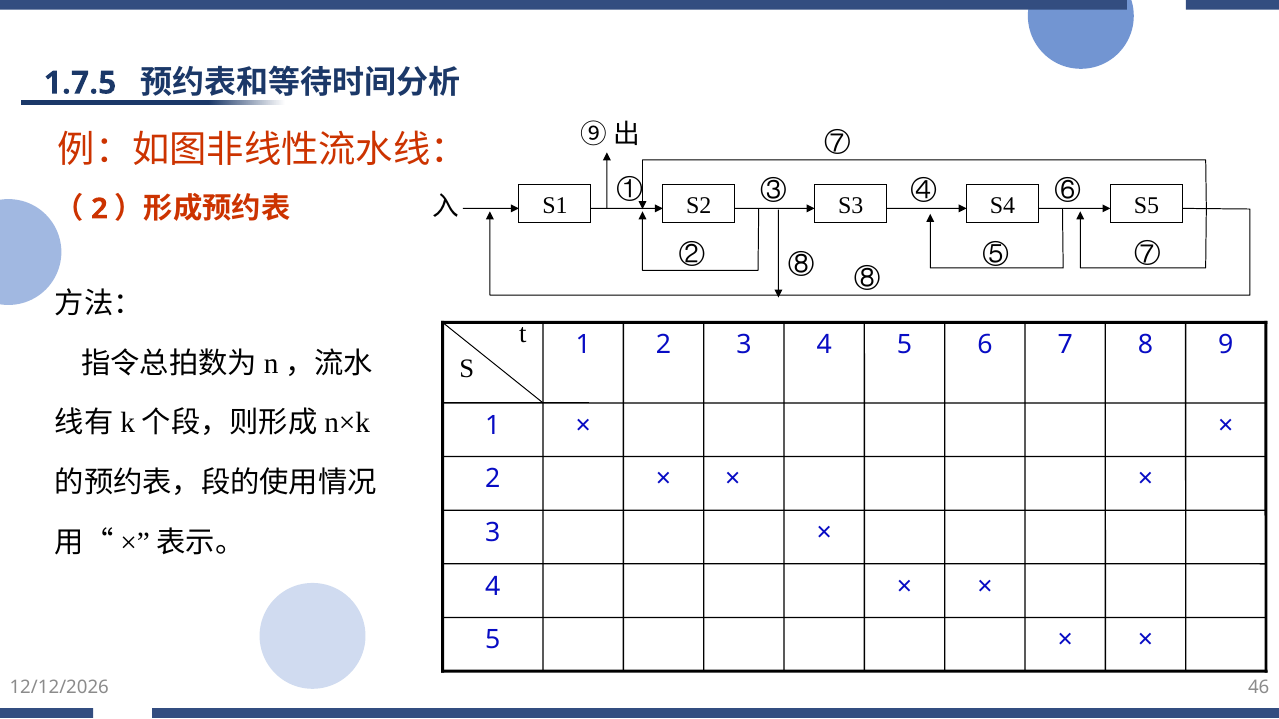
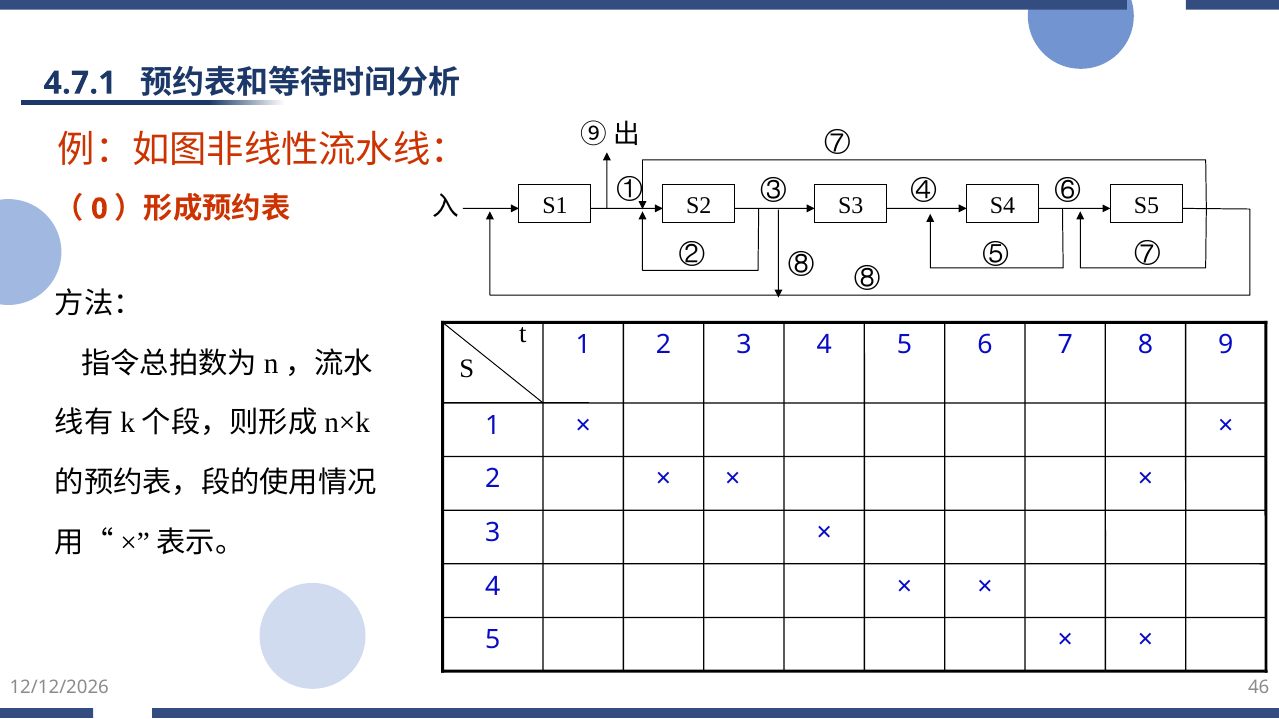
1.7.5: 1.7.5 -> 4.7.1
2 at (99, 209): 2 -> 0
